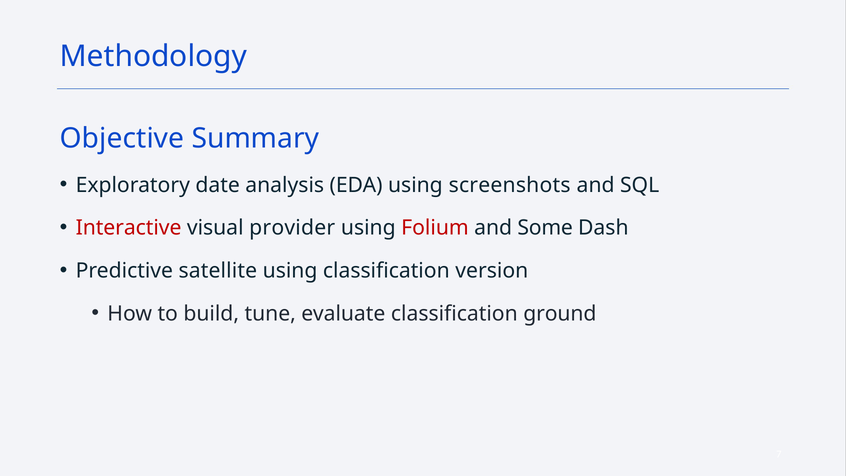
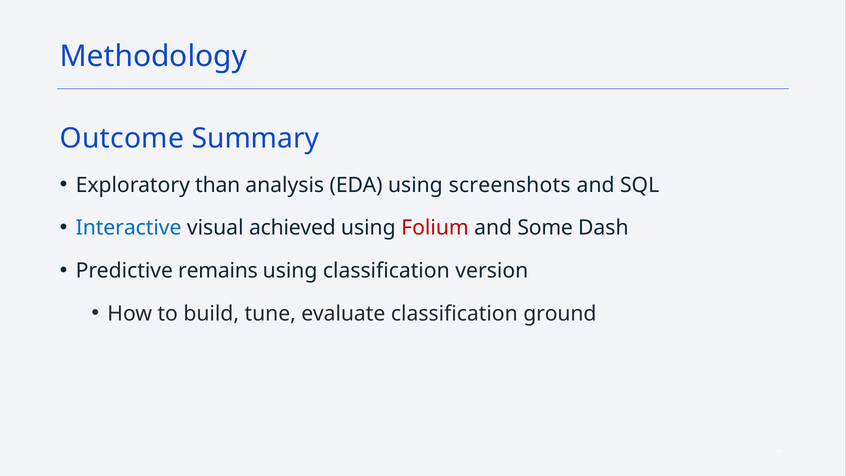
Objective: Objective -> Outcome
date: date -> than
Interactive colour: red -> blue
provider: provider -> achieved
satellite: satellite -> remains
